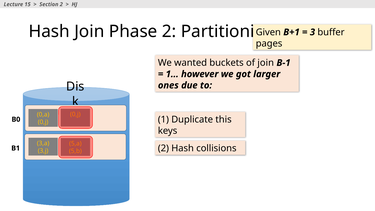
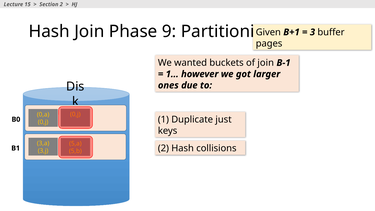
Phase 2: 2 -> 9
this: this -> just
